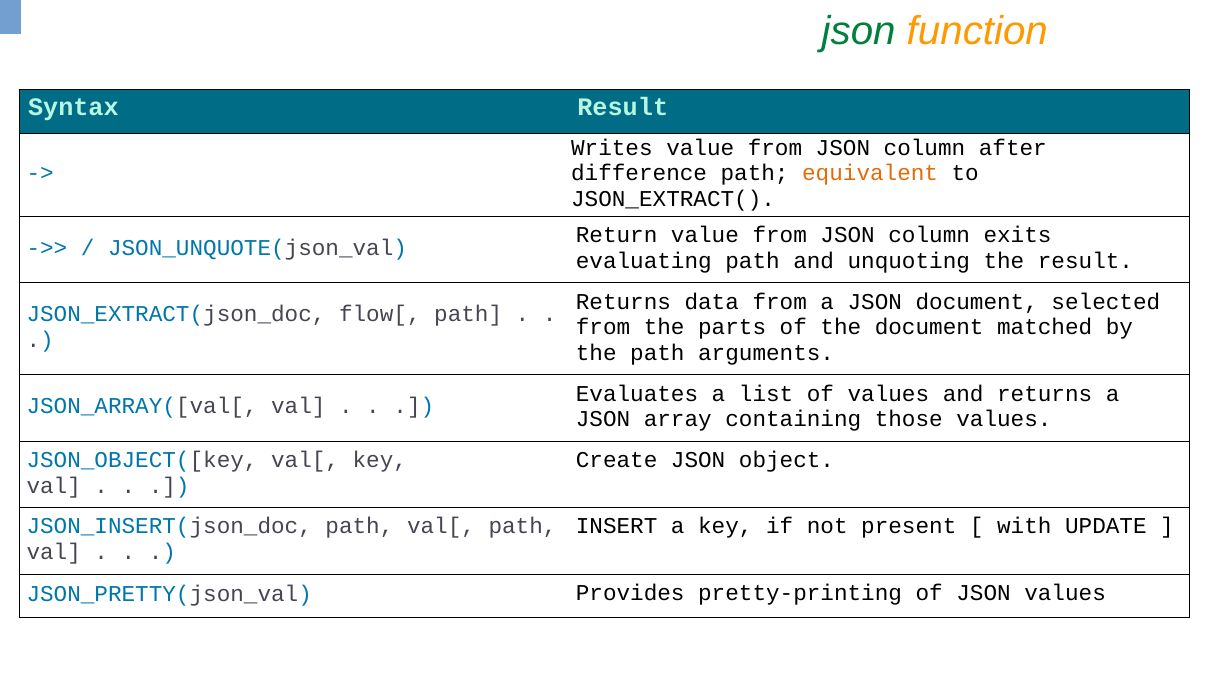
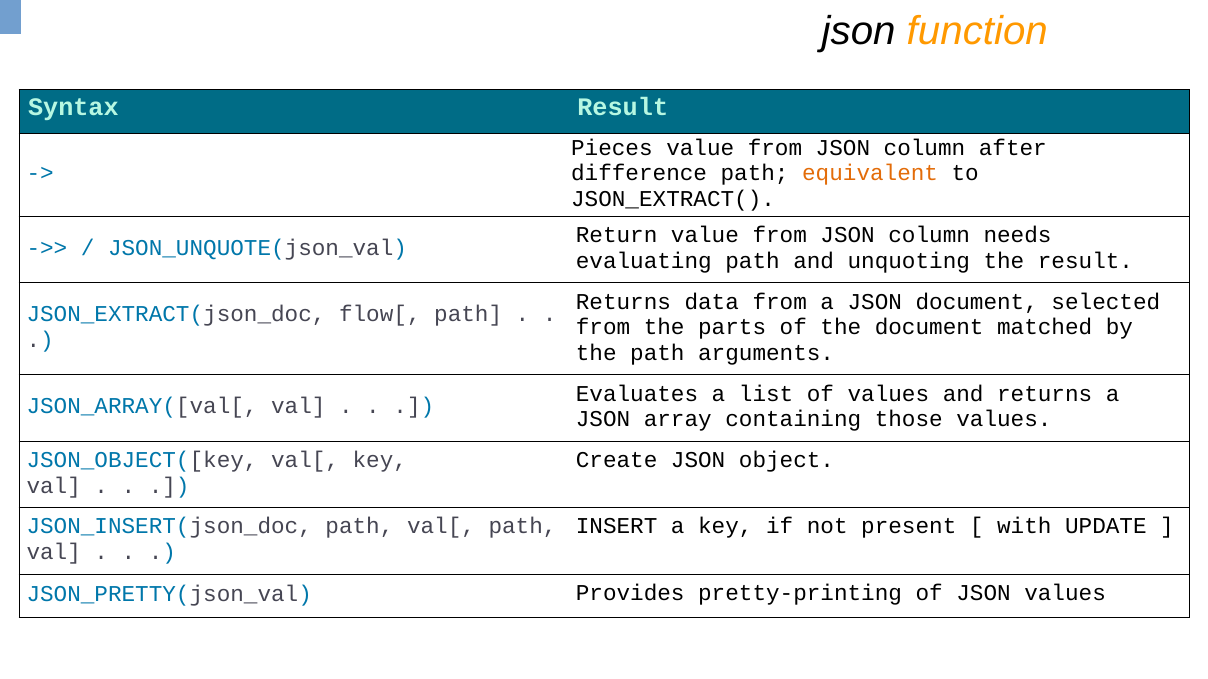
json at (859, 31) colour: green -> black
Writes: Writes -> Pieces
exits: exits -> needs
